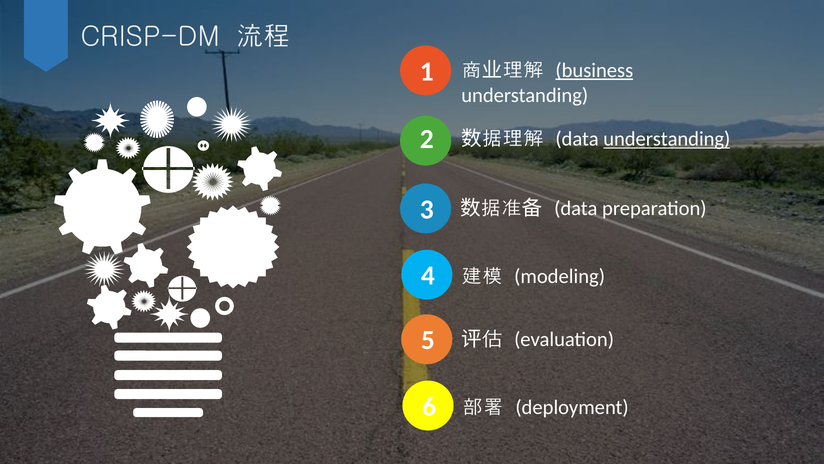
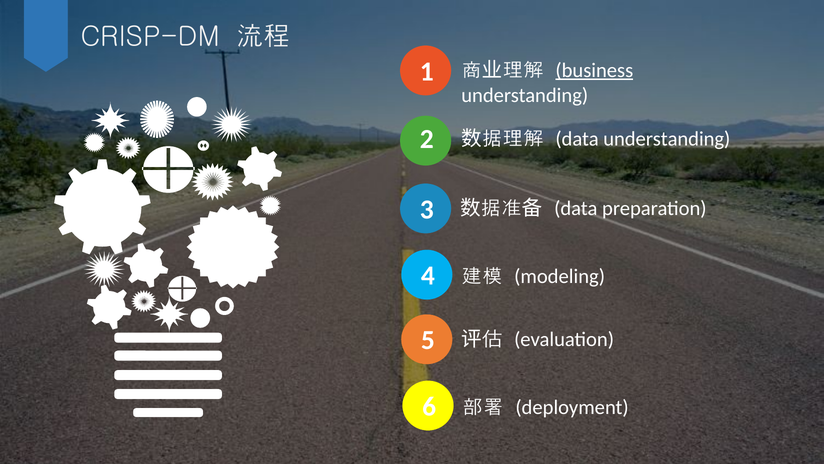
understanding at (667, 139) underline: present -> none
